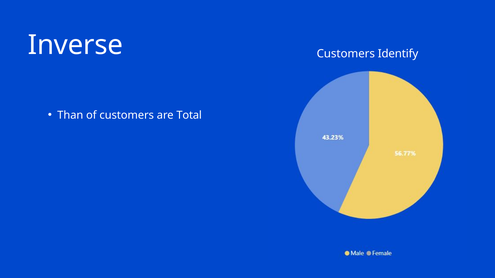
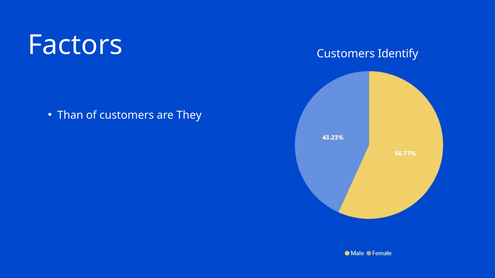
Inverse: Inverse -> Factors
Total: Total -> They
